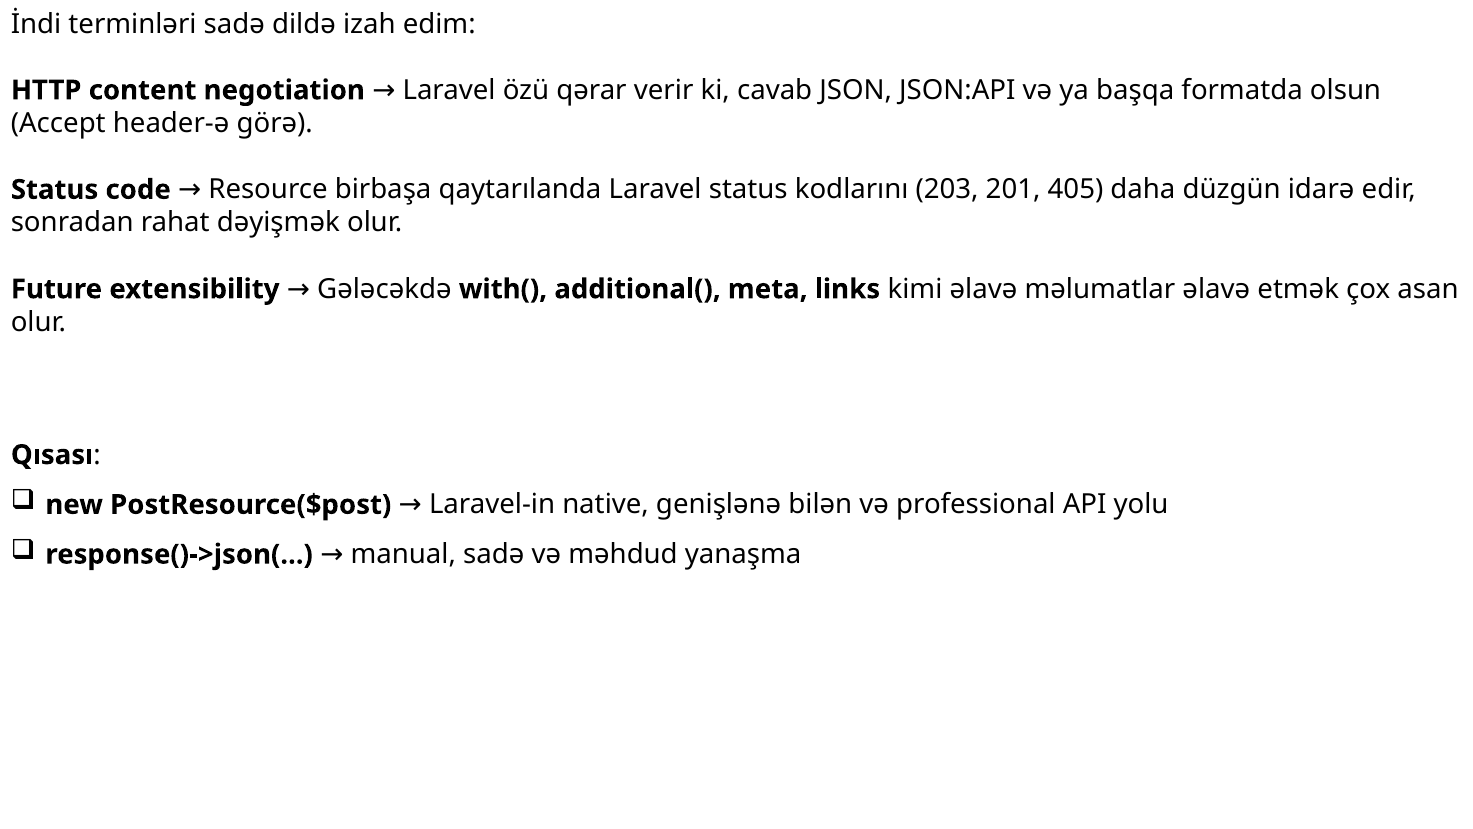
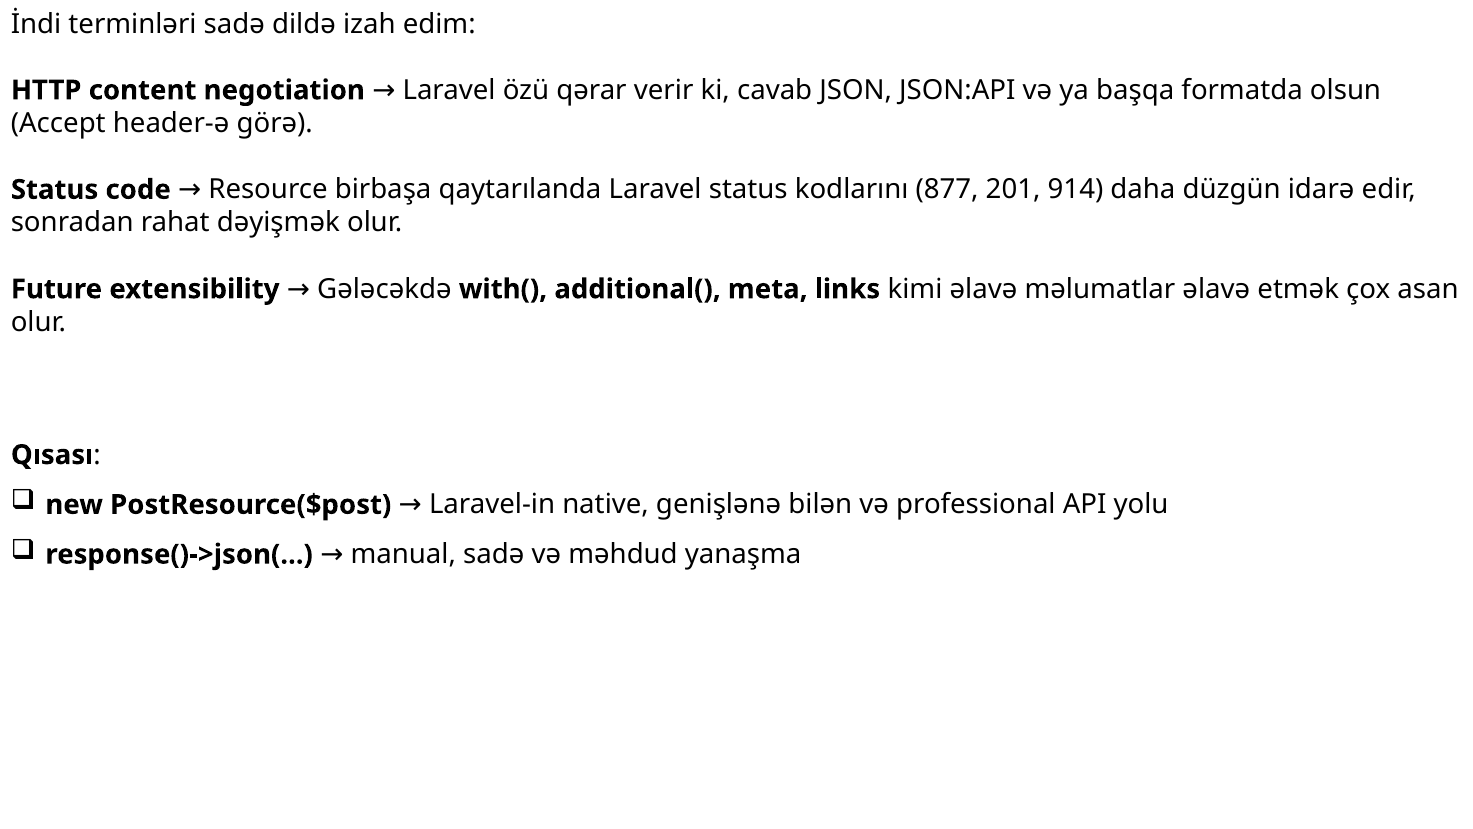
203: 203 -> 877
405: 405 -> 914
